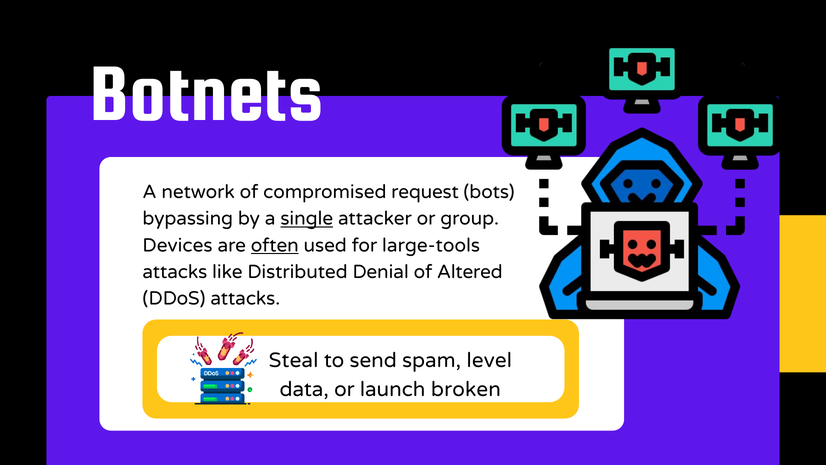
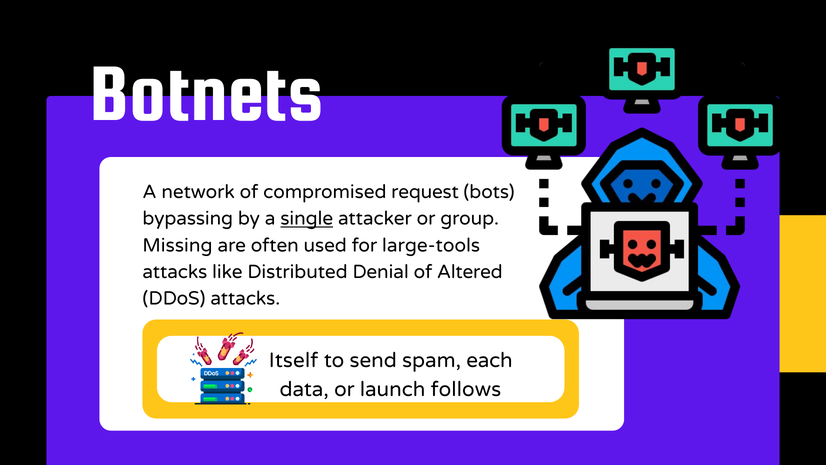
Devices: Devices -> Missing
often underline: present -> none
Steal: Steal -> Itself
level: level -> each
broken: broken -> follows
